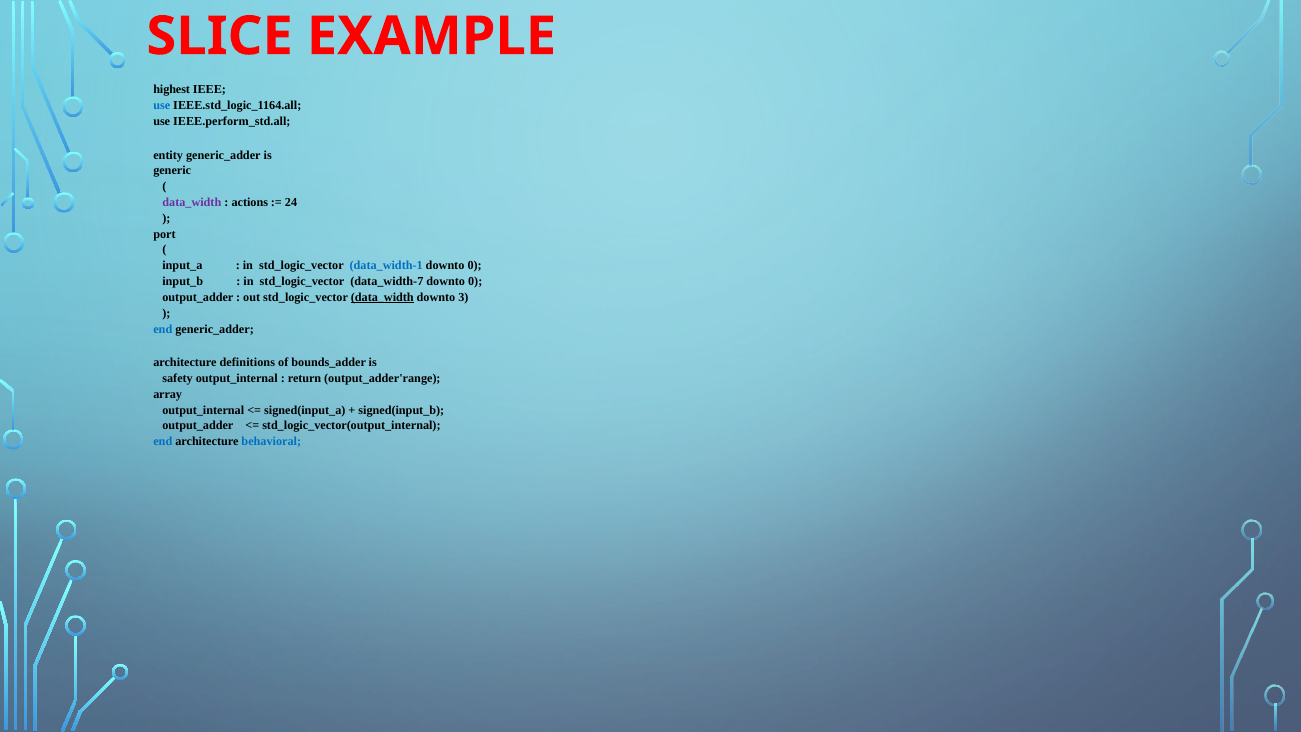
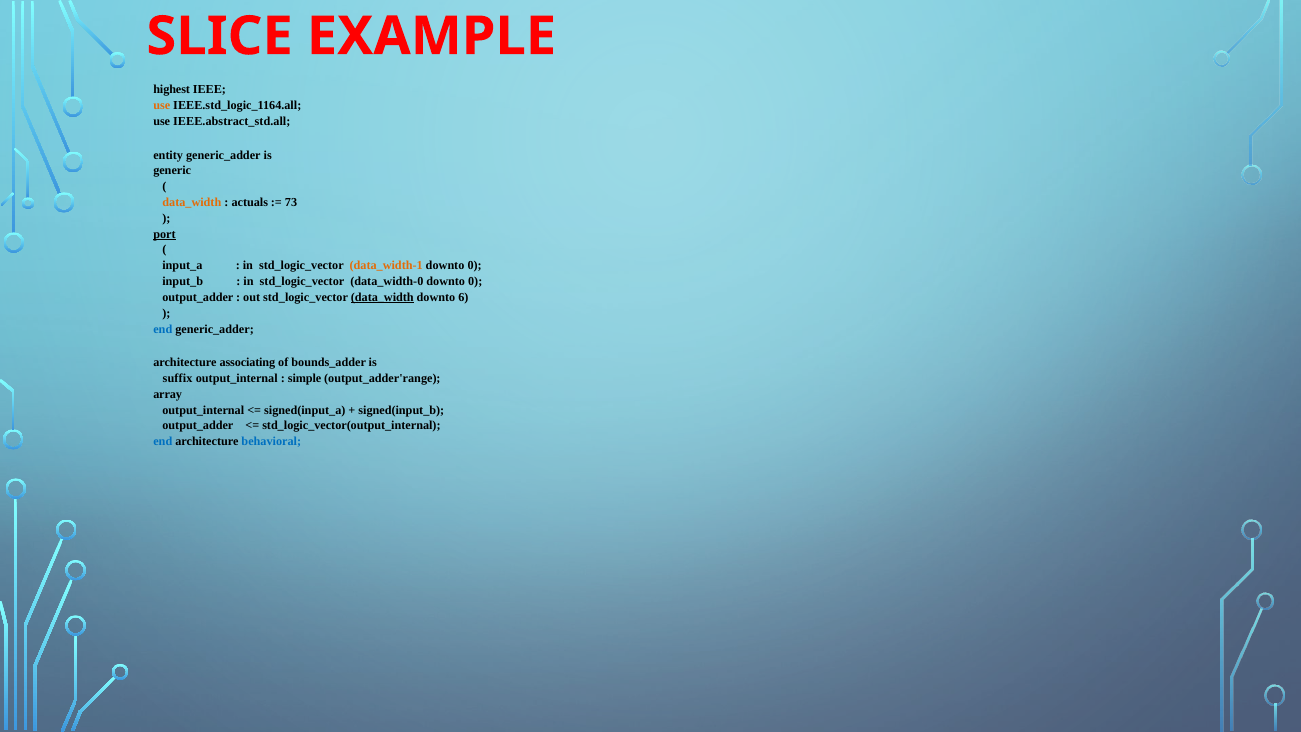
use at (162, 106) colour: blue -> orange
IEEE.perform_std.all: IEEE.perform_std.all -> IEEE.abstract_std.all
data_width at (192, 202) colour: purple -> orange
actions: actions -> actuals
24: 24 -> 73
port underline: none -> present
data_width-1 colour: blue -> orange
data_width-7: data_width-7 -> data_width-0
3: 3 -> 6
definitions: definitions -> associating
safety: safety -> suffix
return: return -> simple
